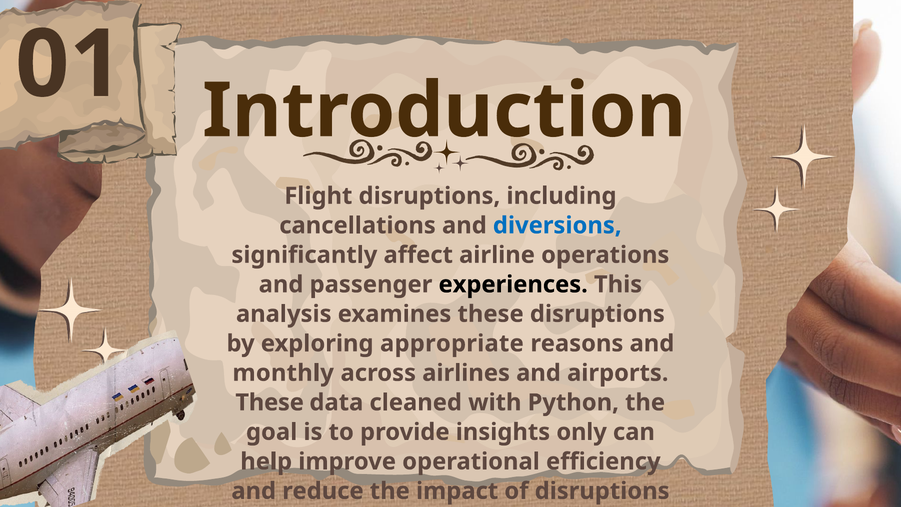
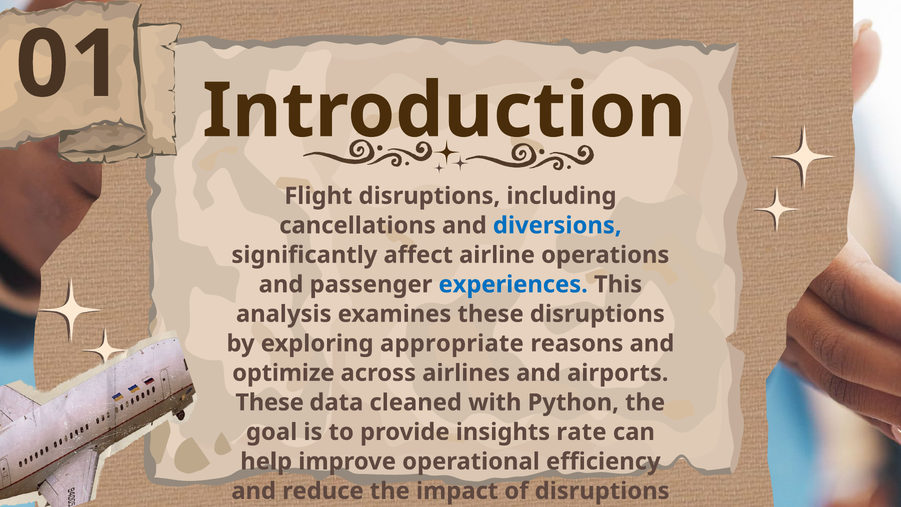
experiences colour: black -> blue
monthly: monthly -> optimize
only: only -> rate
